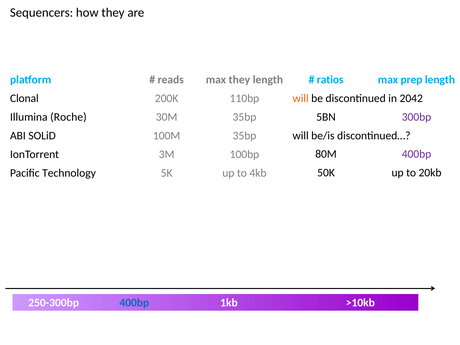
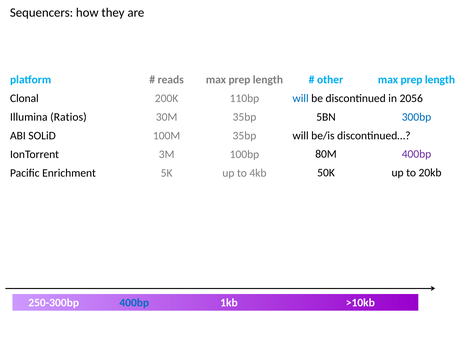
ratios: ratios -> other
reads max they: they -> prep
will at (301, 98) colour: orange -> blue
2042: 2042 -> 2056
300bp colour: purple -> blue
Roche: Roche -> Ratios
Technology: Technology -> Enrichment
